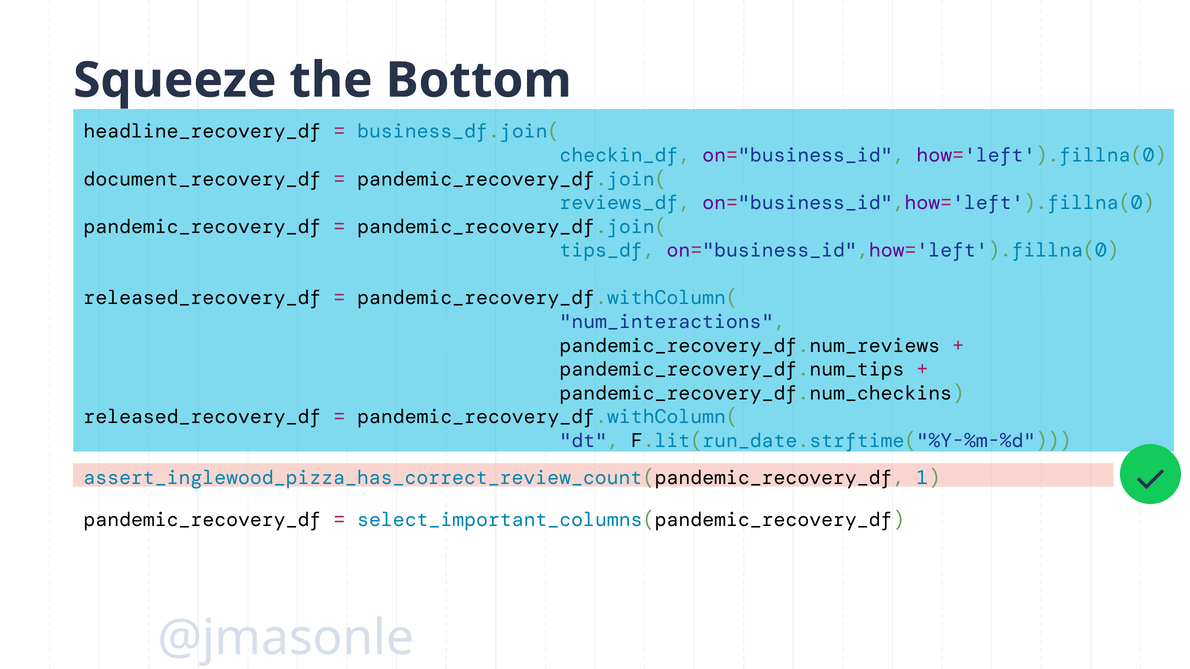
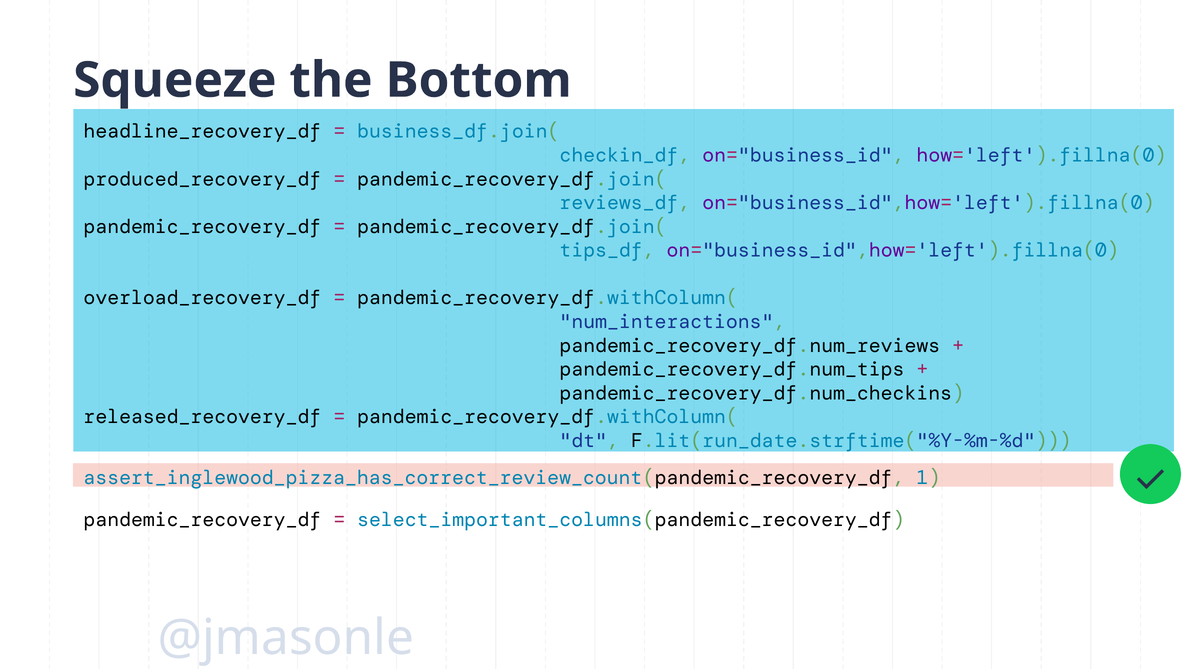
document_recovery_df: document_recovery_df -> produced_recovery_df
released_recovery_df at (202, 298): released_recovery_df -> overload_recovery_df
